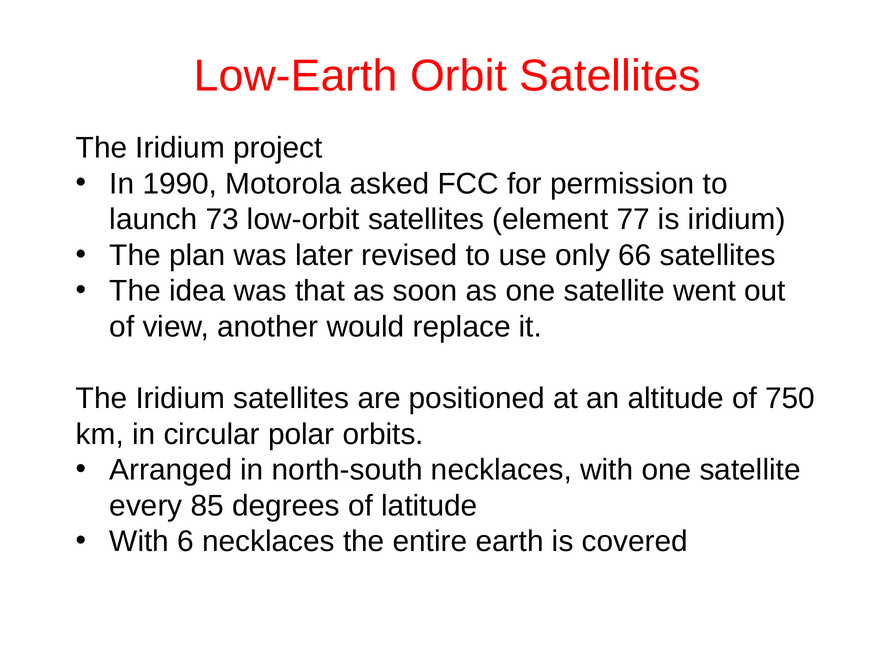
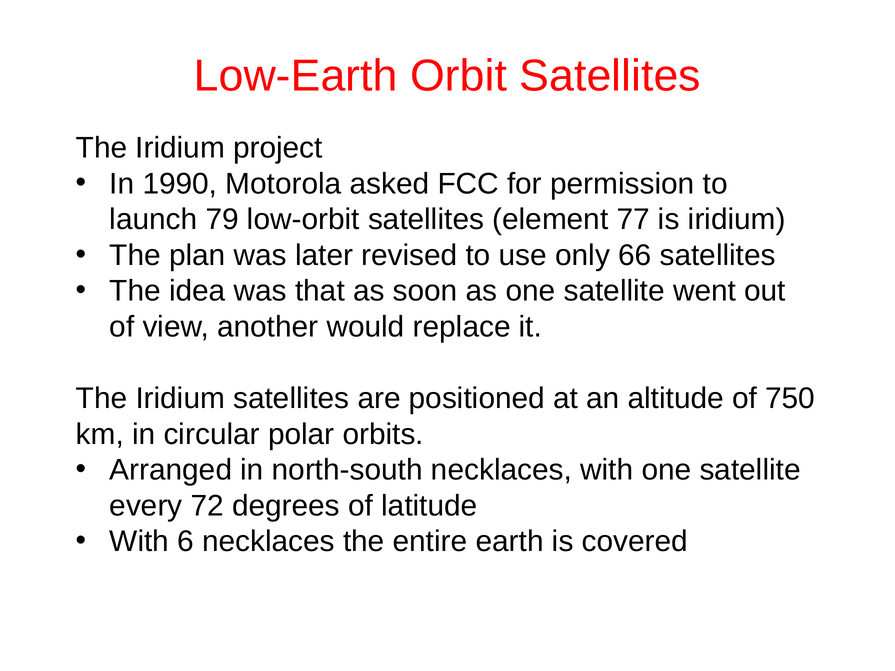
73: 73 -> 79
85: 85 -> 72
